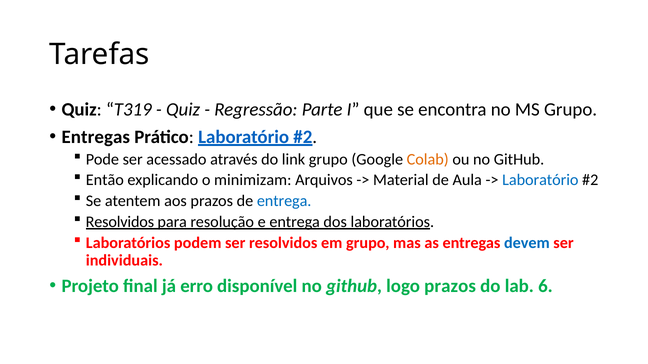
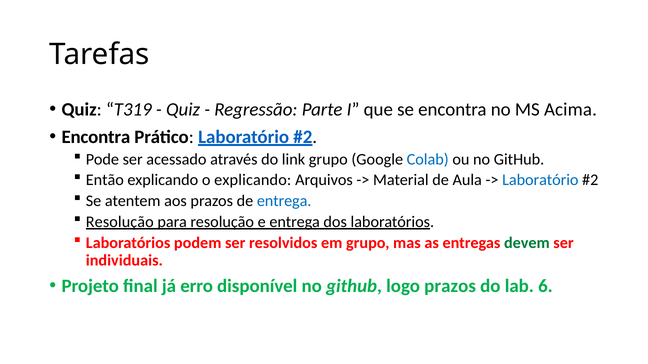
MS Grupo: Grupo -> Acima
Entregas at (96, 137): Entregas -> Encontra
Colab colour: orange -> blue
o minimizam: minimizam -> explicando
Resolvidos at (120, 222): Resolvidos -> Resolução
devem colour: blue -> green
